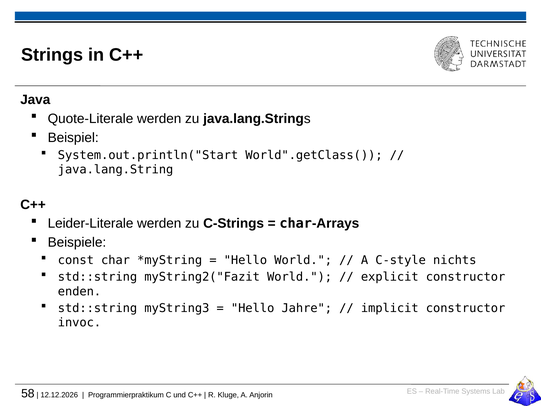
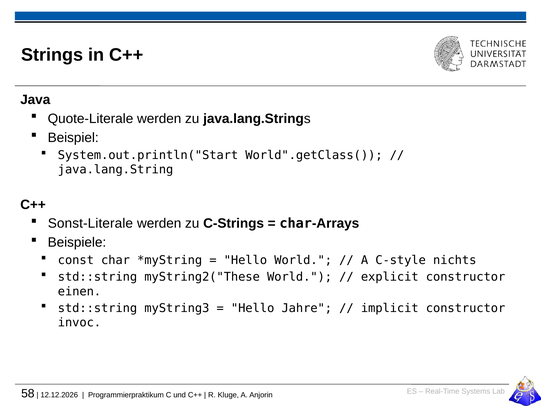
Leider-Literale: Leider-Literale -> Sonst-Literale
myString2("Fazit: myString2("Fazit -> myString2("These
enden: enden -> einen
